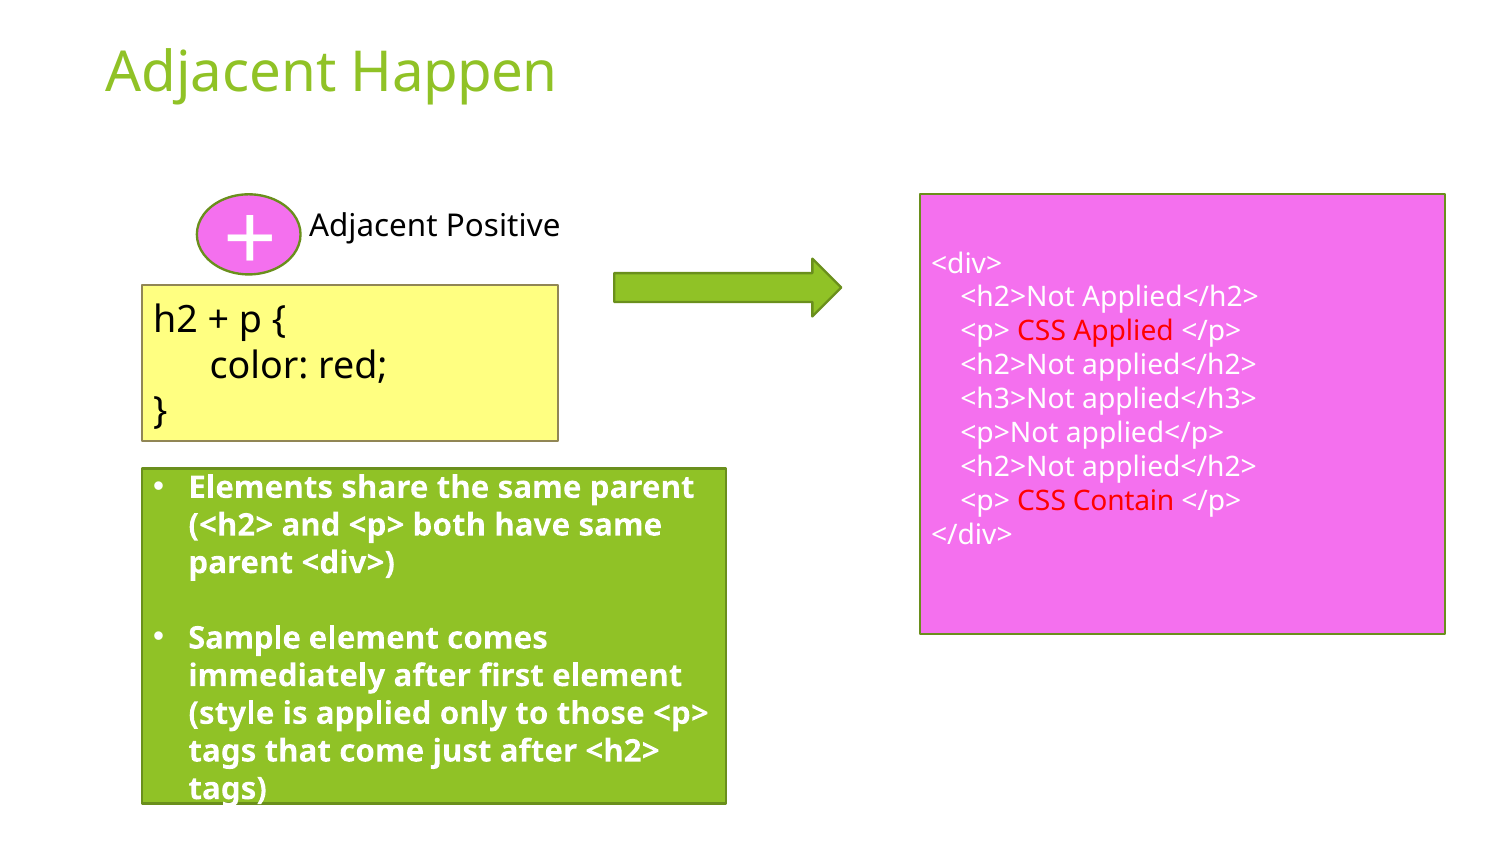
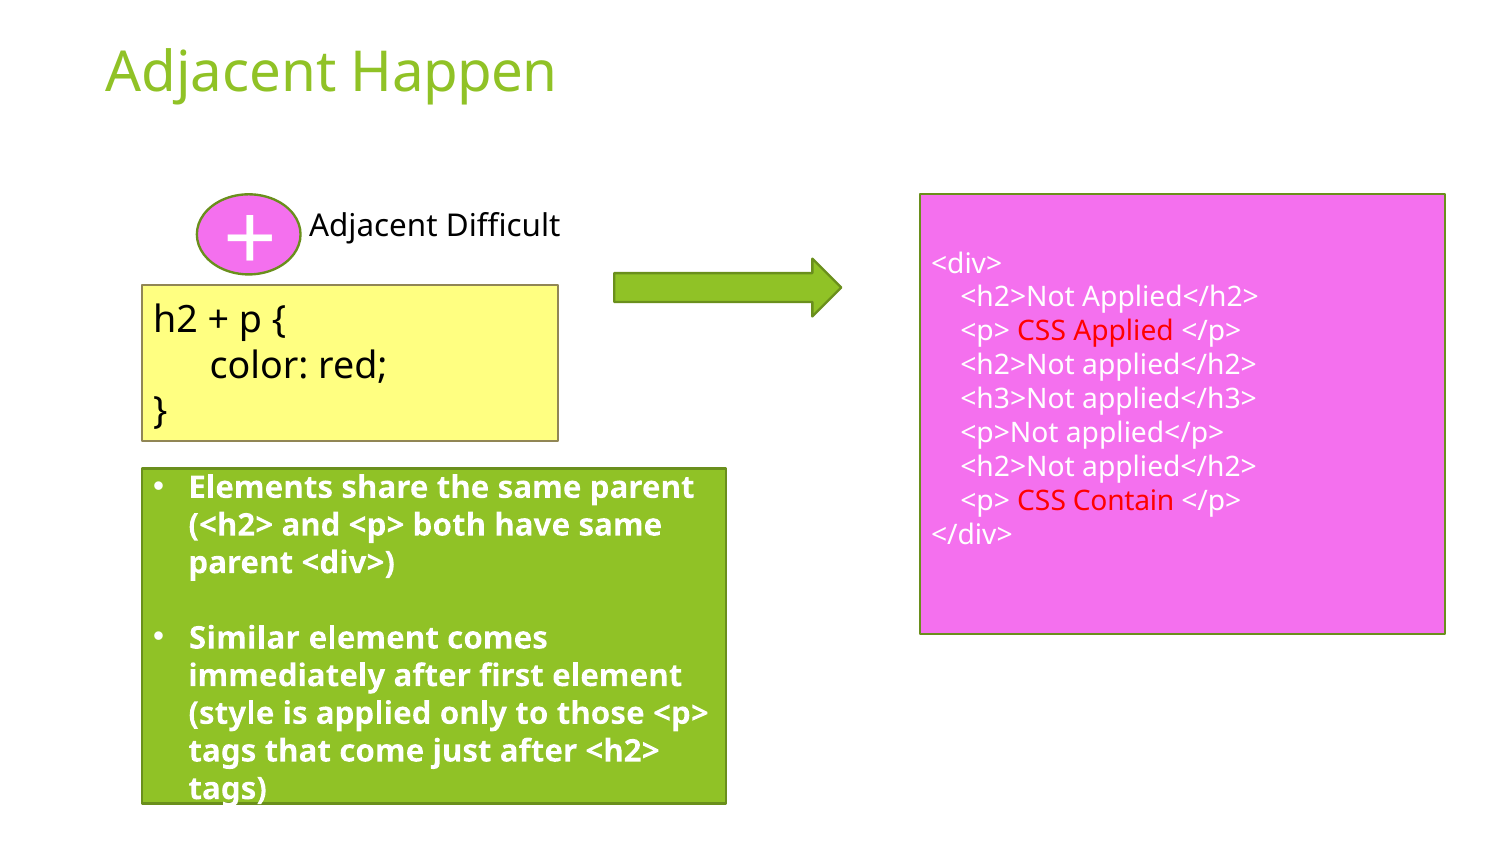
Positive: Positive -> Difficult
Sample: Sample -> Similar
